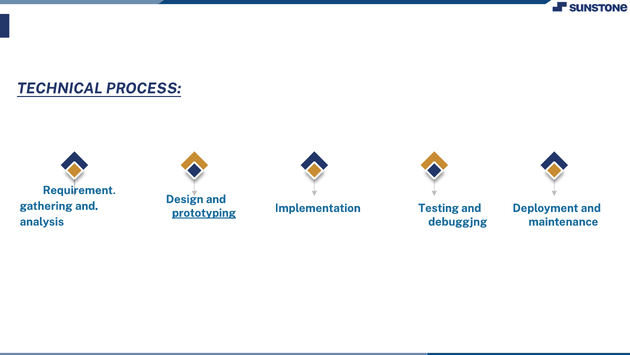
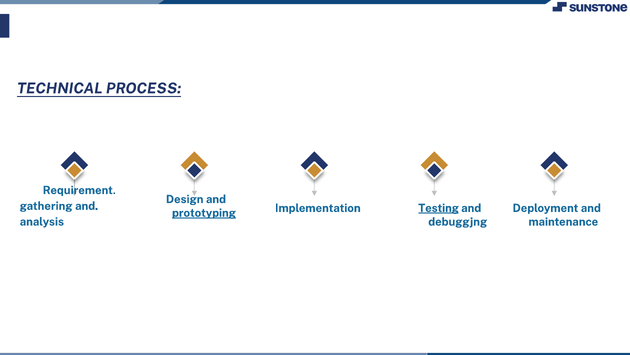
Testing underline: none -> present
